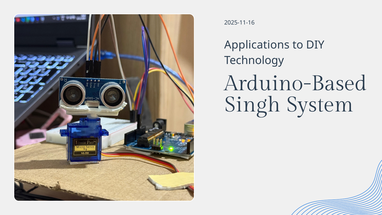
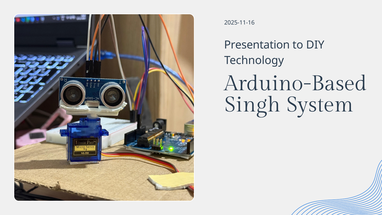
Applications: Applications -> Presentation
